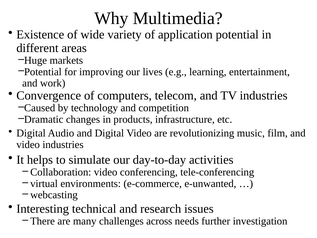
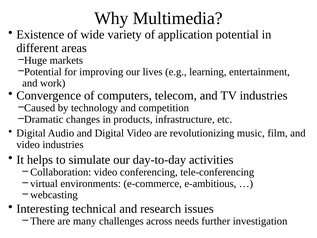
e-unwanted: e-unwanted -> e-ambitious
